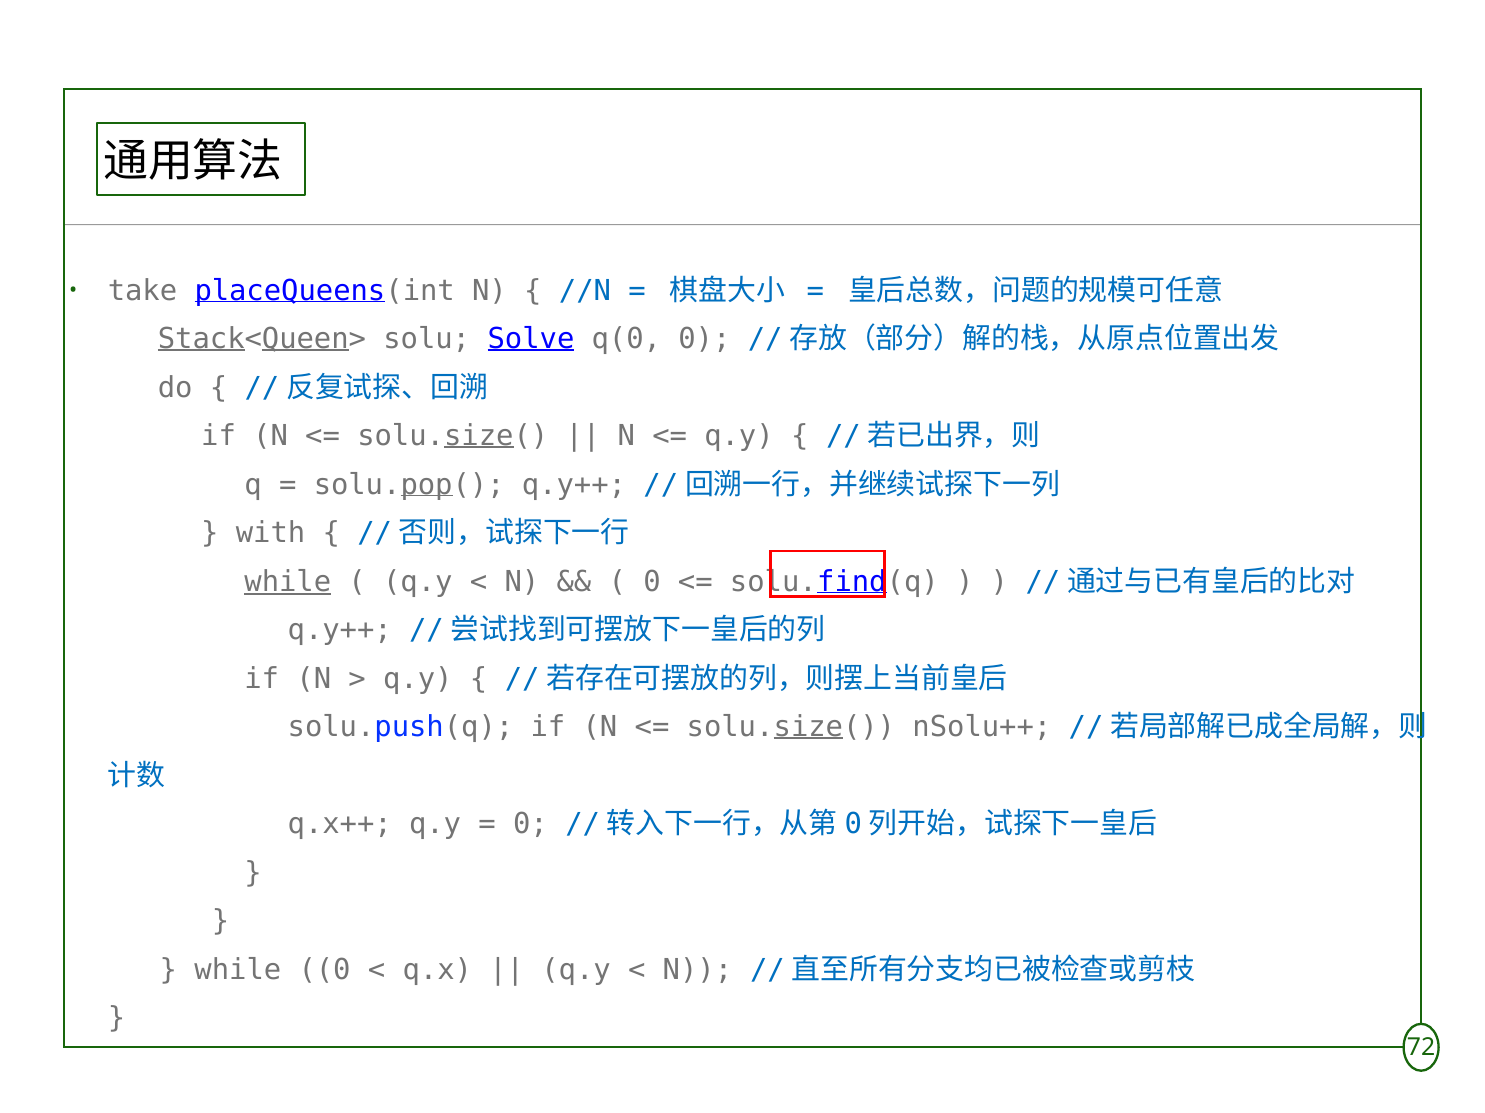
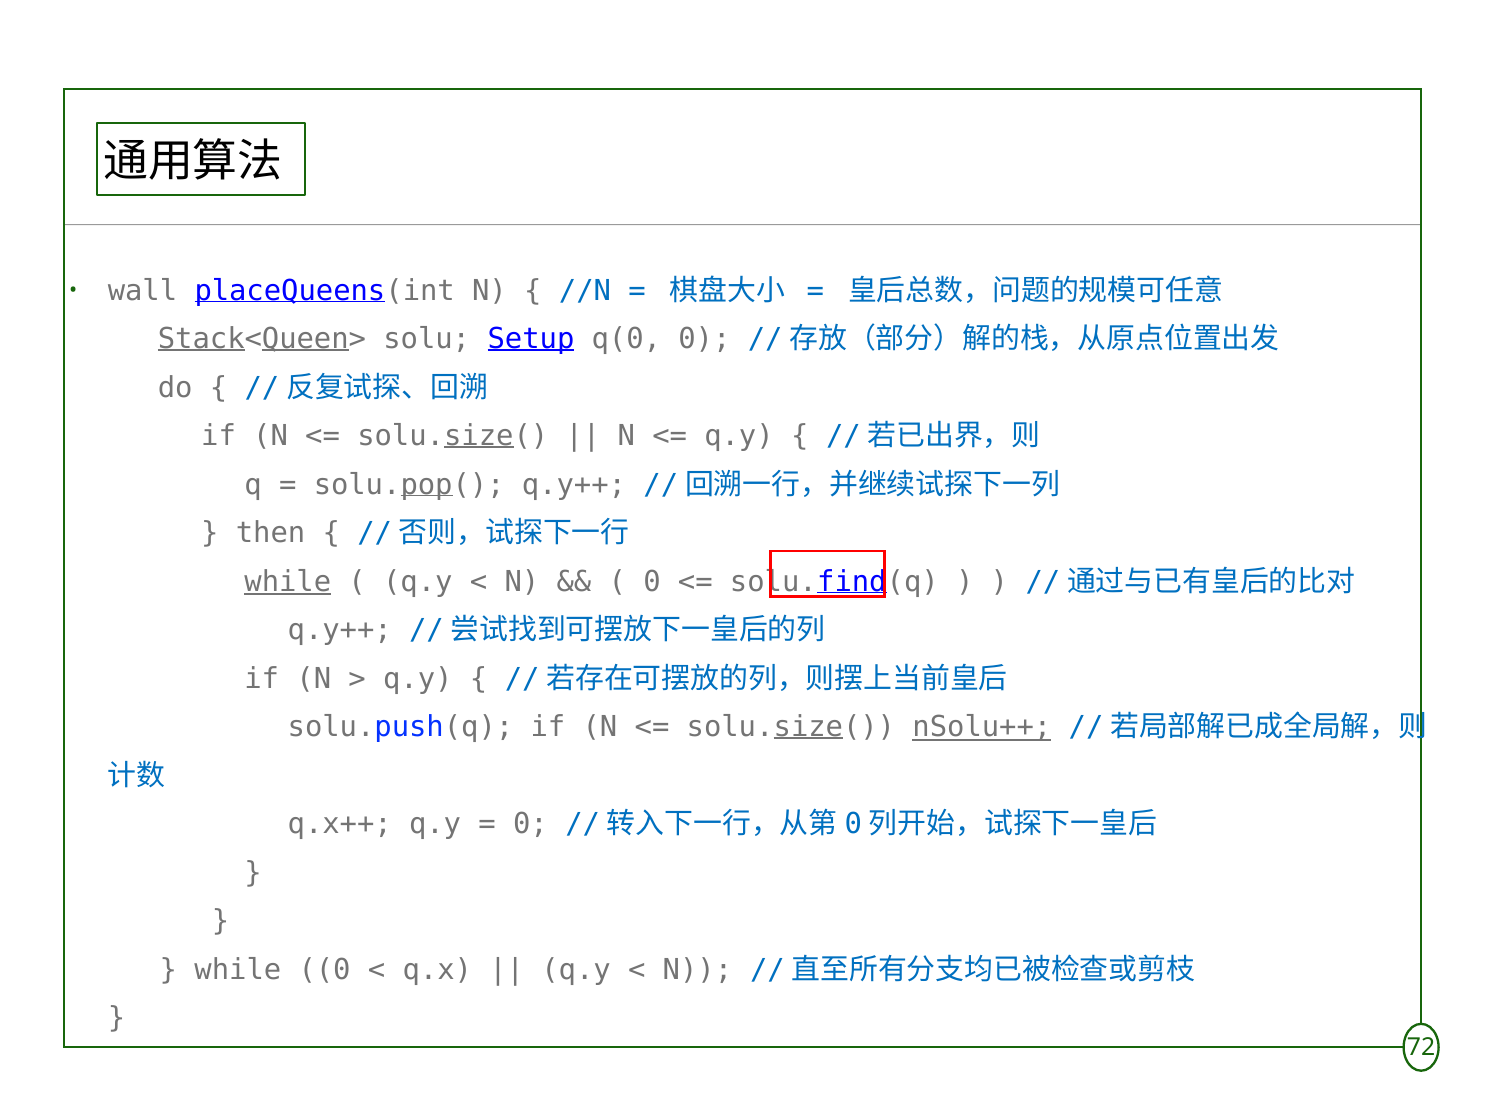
take: take -> wall
Solve: Solve -> Setup
with: with -> then
nSolu++ underline: none -> present
